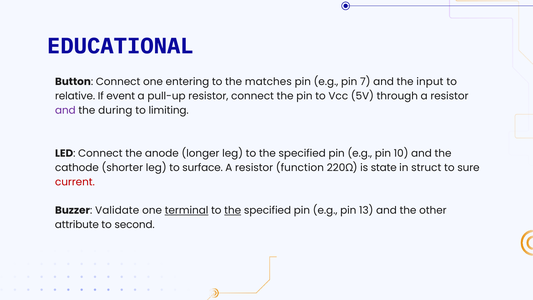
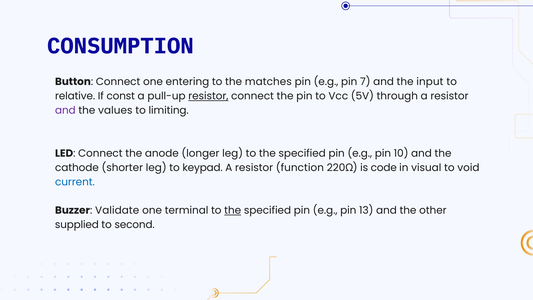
EDUCATIONAL: EDUCATIONAL -> CONSUMPTION
event: event -> const
resistor at (208, 96) underline: none -> present
during: during -> values
surface: surface -> keypad
state: state -> code
struct: struct -> visual
sure: sure -> void
current colour: red -> blue
terminal underline: present -> none
attribute: attribute -> supplied
